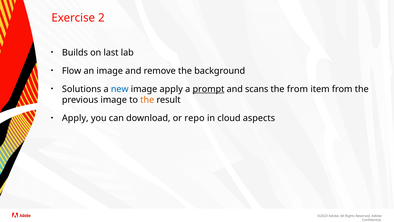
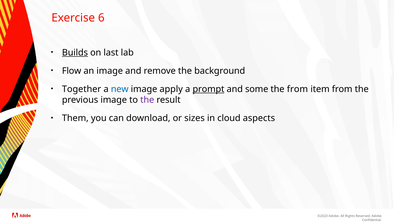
2: 2 -> 6
Builds underline: none -> present
Solutions: Solutions -> Together
scans: scans -> some
the at (147, 100) colour: orange -> purple
Apply at (75, 118): Apply -> Them
repo: repo -> sizes
